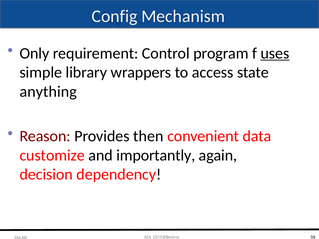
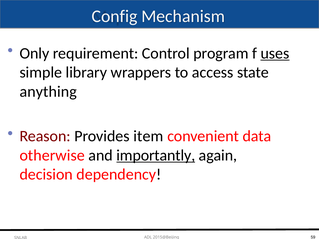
then: then -> item
customize: customize -> otherwise
importantly underline: none -> present
